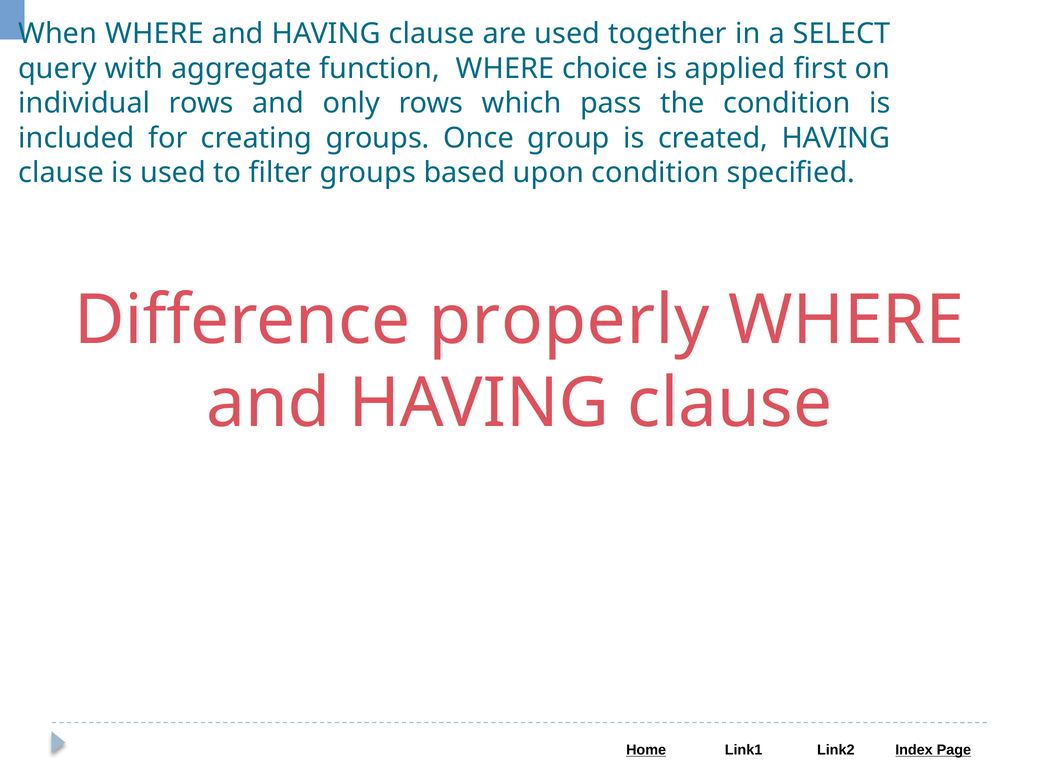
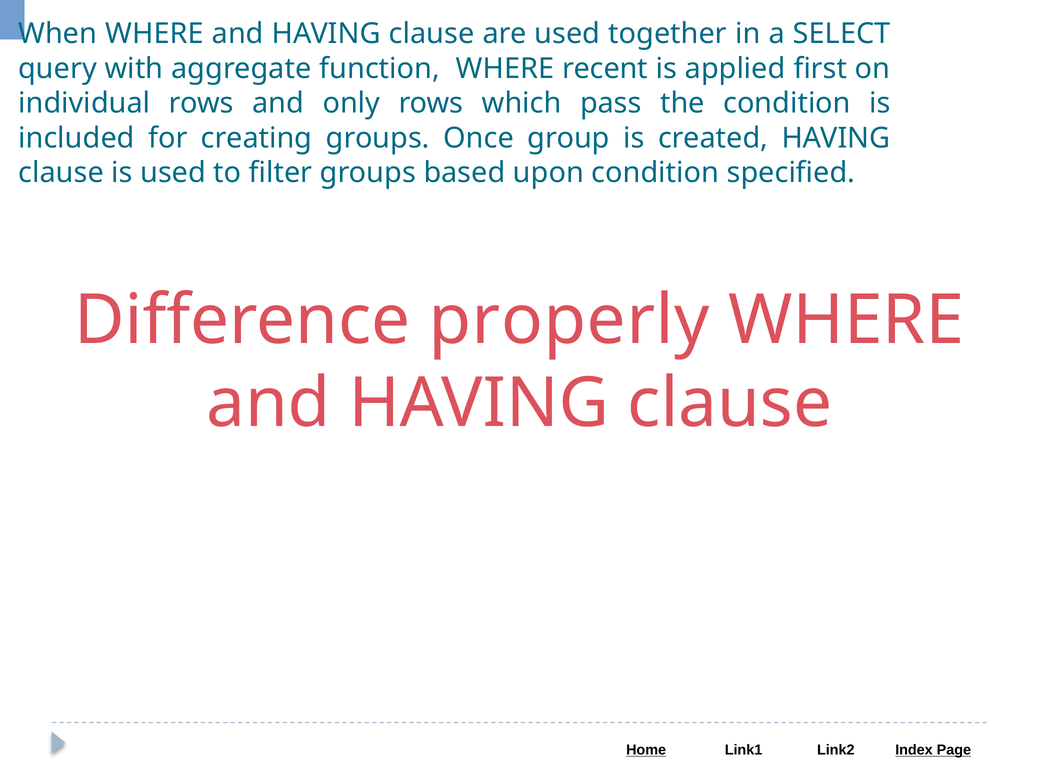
choice: choice -> recent
